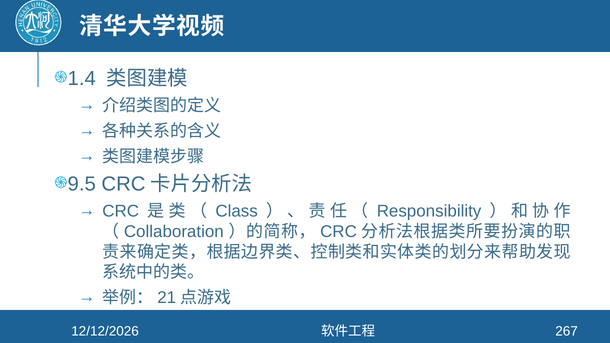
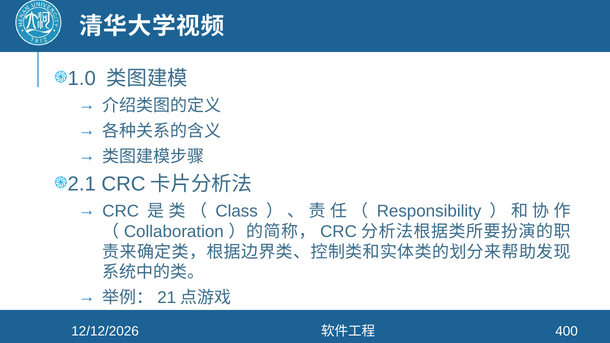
1.4: 1.4 -> 1.0
9.5: 9.5 -> 2.1
267: 267 -> 400
